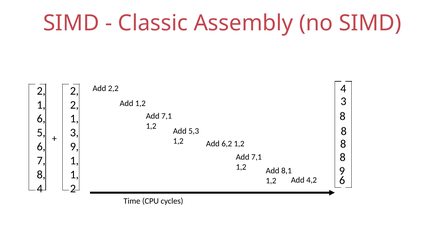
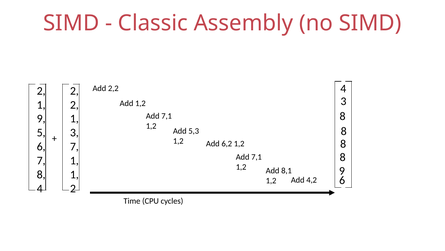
6 at (41, 118): 6 -> 9
9 at (74, 146): 9 -> 7
